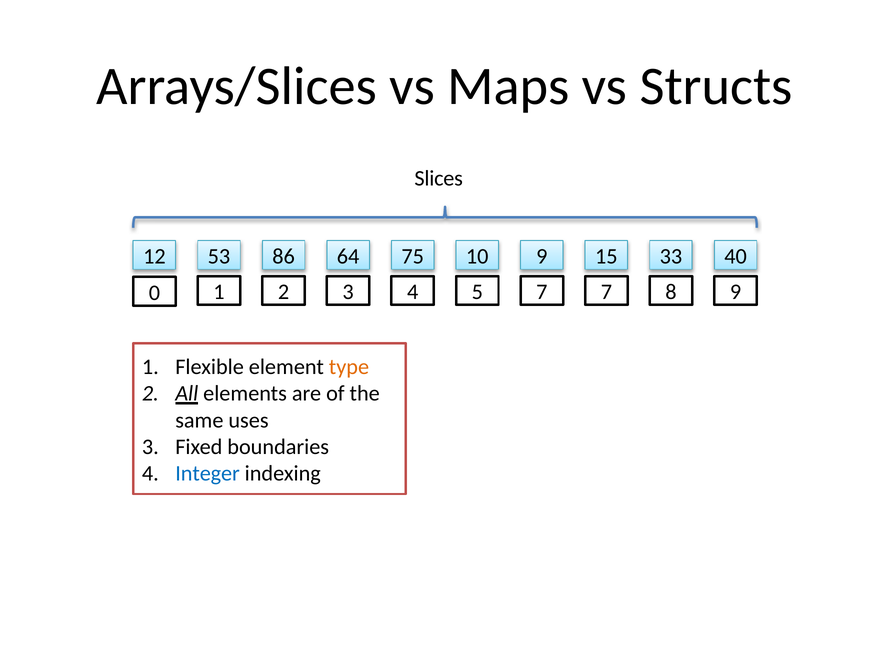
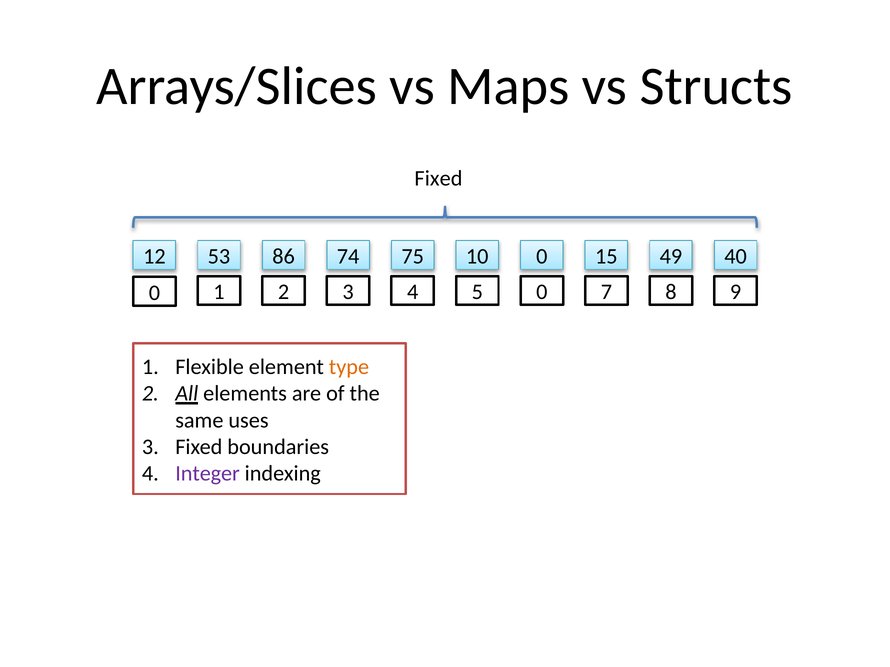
Slices at (439, 179): Slices -> Fixed
64: 64 -> 74
10 9: 9 -> 0
33: 33 -> 49
5 7: 7 -> 0
Integer colour: blue -> purple
